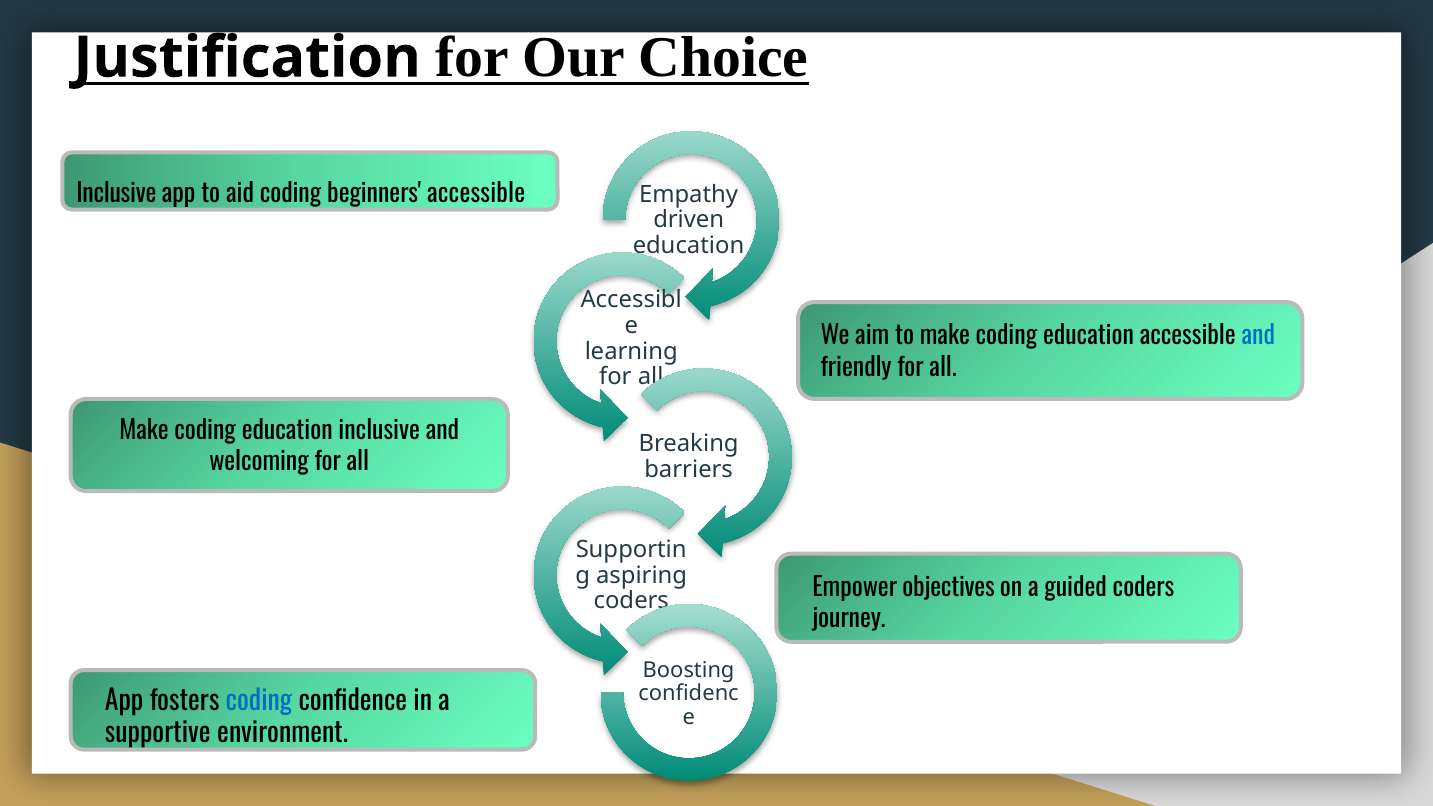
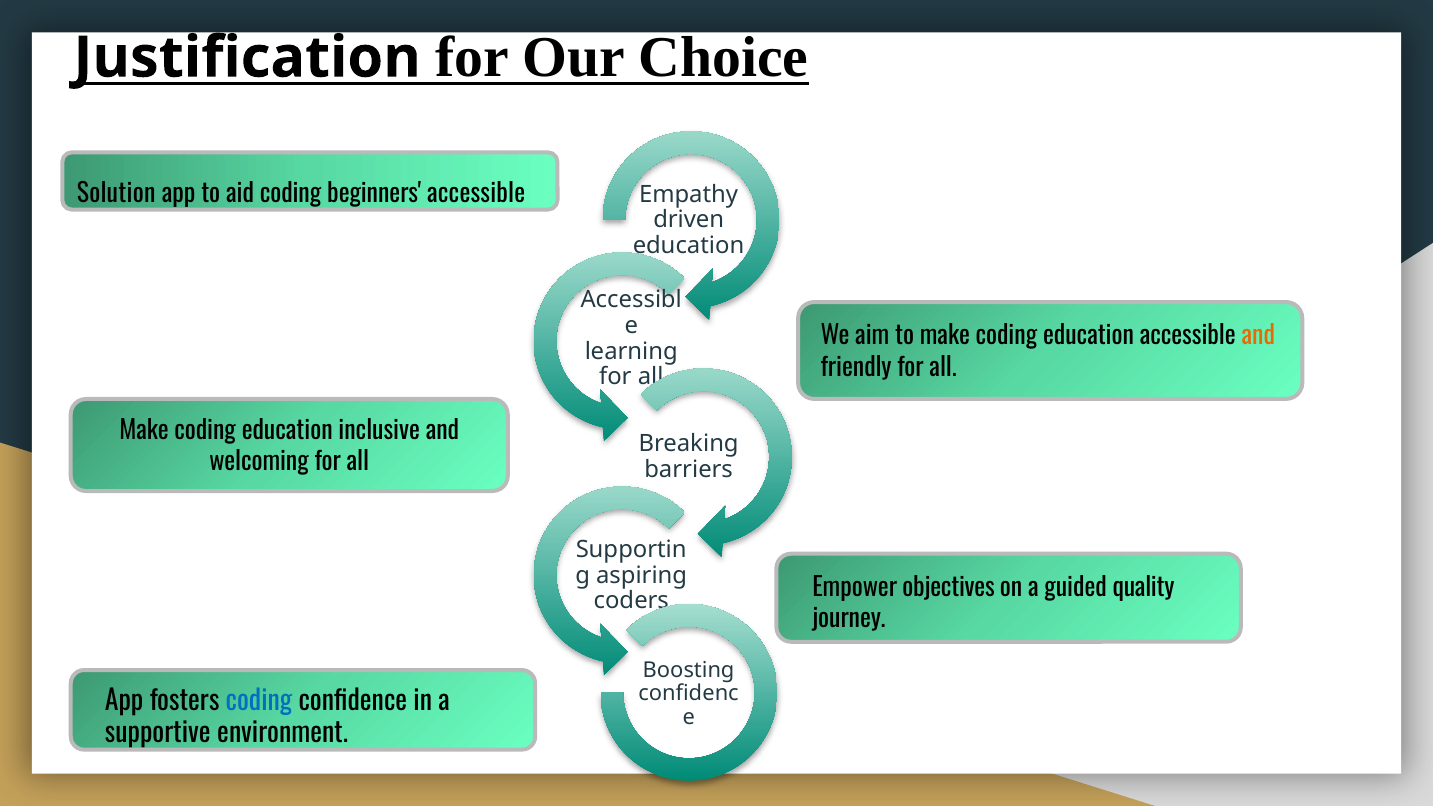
Inclusive at (116, 194): Inclusive -> Solution
and at (1258, 336) colour: blue -> orange
guided coders: coders -> quality
